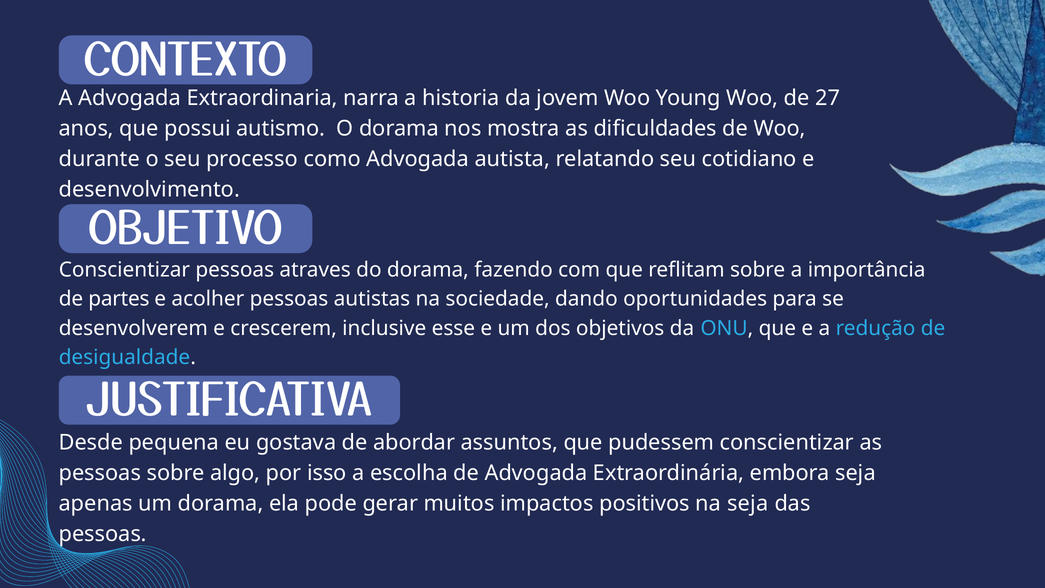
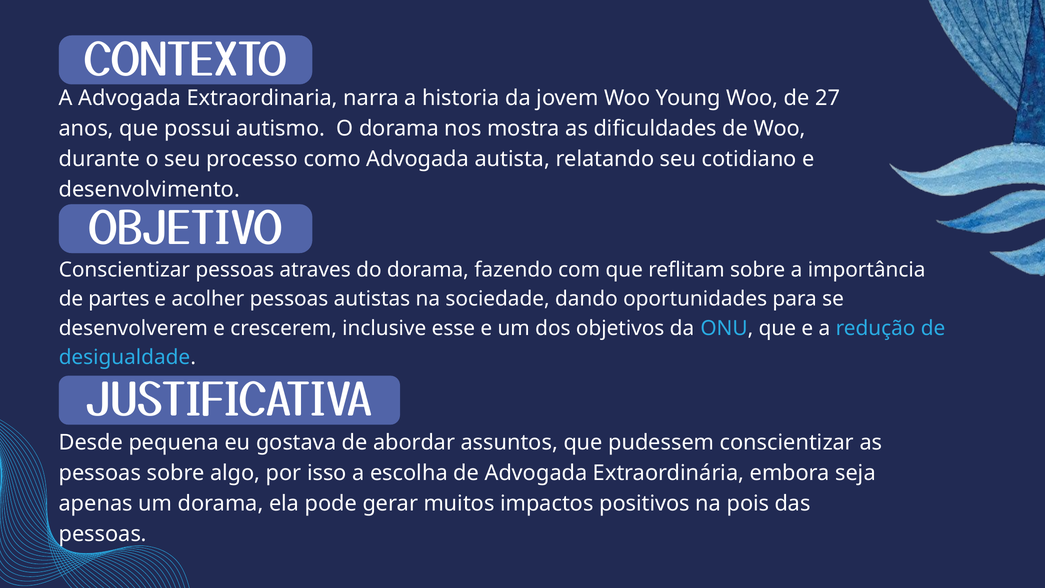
na seja: seja -> pois
